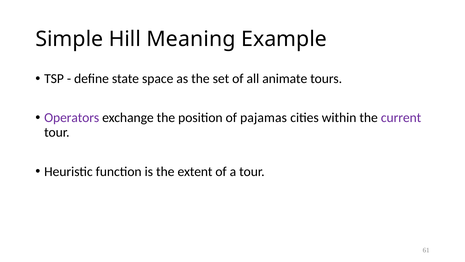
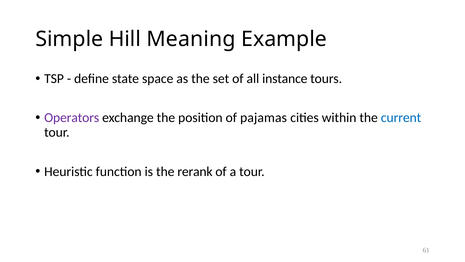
animate: animate -> instance
current colour: purple -> blue
extent: extent -> rerank
